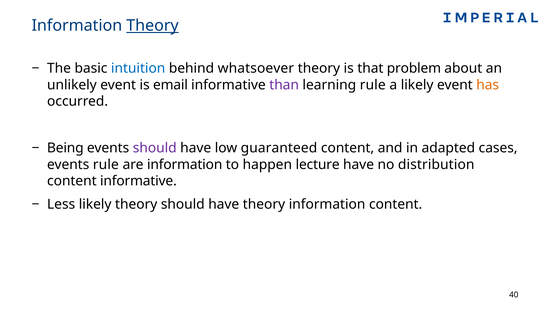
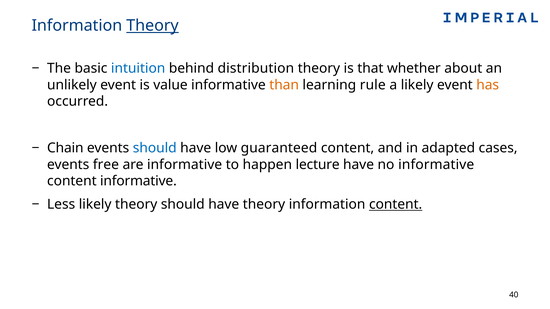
whatsoever: whatsoever -> distribution
problem: problem -> whether
email: email -> value
than colour: purple -> orange
Being: Being -> Chain
should at (155, 148) colour: purple -> blue
events rule: rule -> free
are information: information -> informative
no distribution: distribution -> informative
content at (396, 205) underline: none -> present
